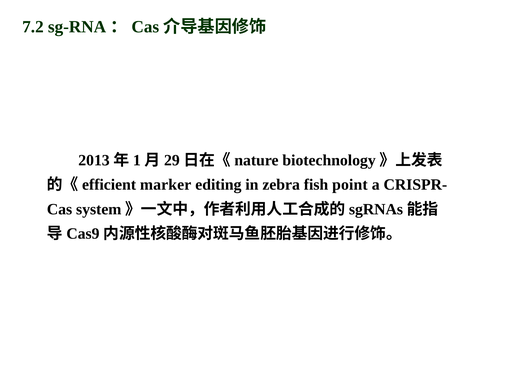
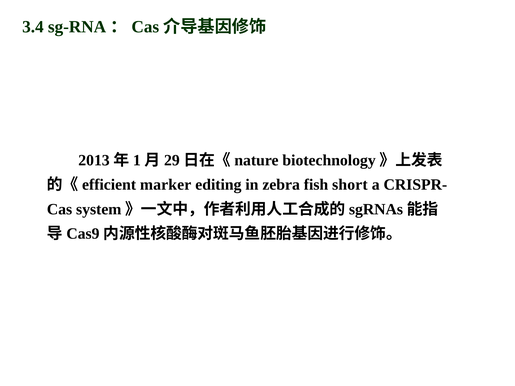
7.2: 7.2 -> 3.4
point: point -> short
